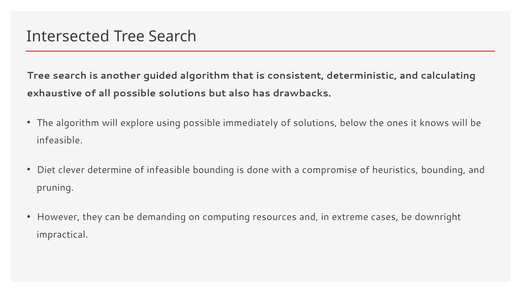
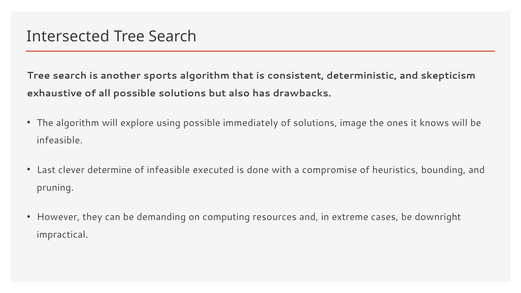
guided: guided -> sports
calculating: calculating -> skepticism
below: below -> image
Diet: Diet -> Last
infeasible bounding: bounding -> executed
